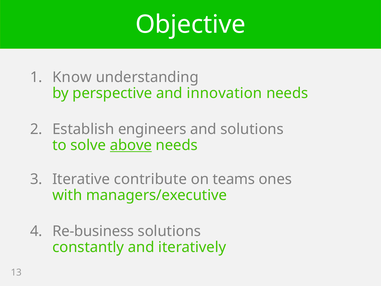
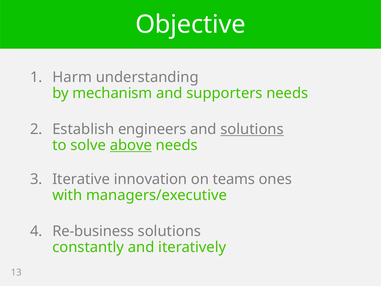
Know: Know -> Harm
perspective: perspective -> mechanism
innovation: innovation -> supporters
solutions at (252, 129) underline: none -> present
contribute: contribute -> innovation
